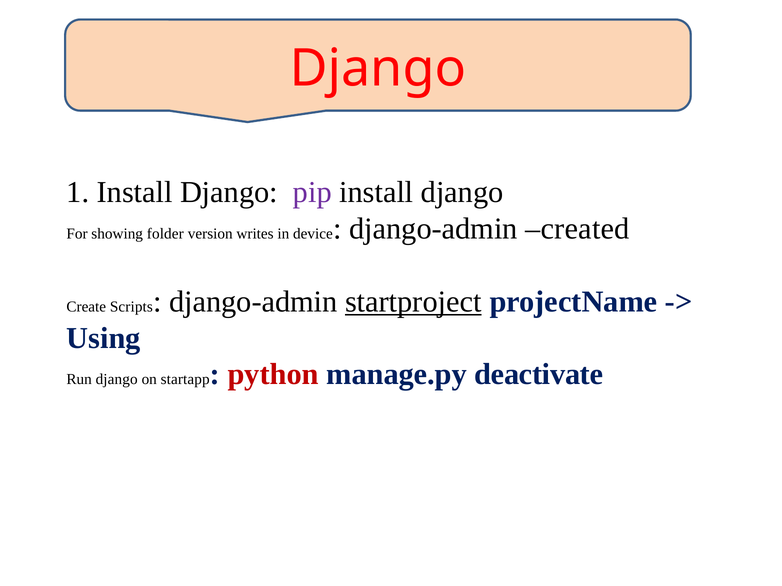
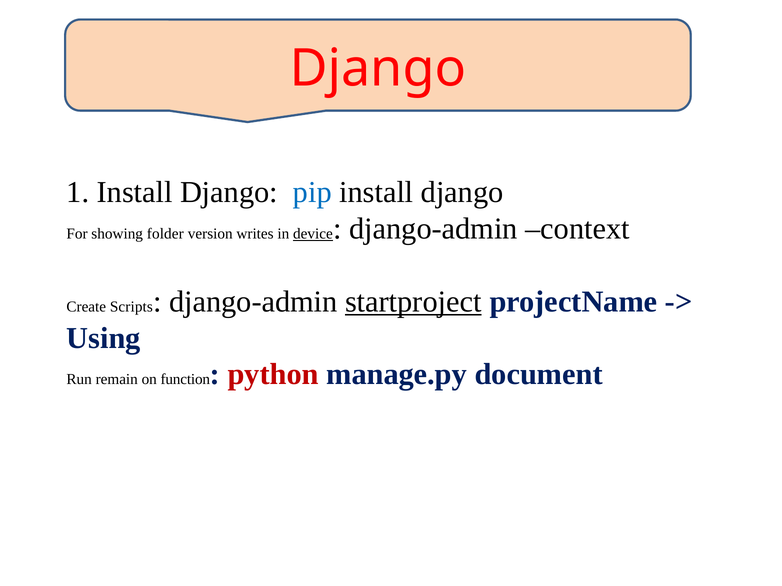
pip colour: purple -> blue
device underline: none -> present
created: created -> context
Run django: django -> remain
startapp: startapp -> function
deactivate: deactivate -> document
